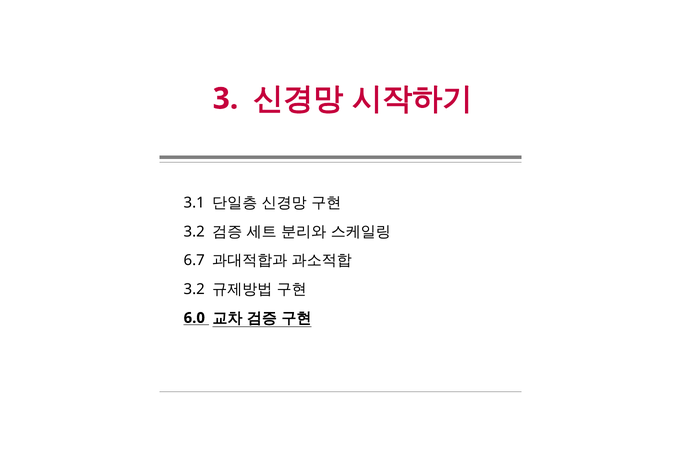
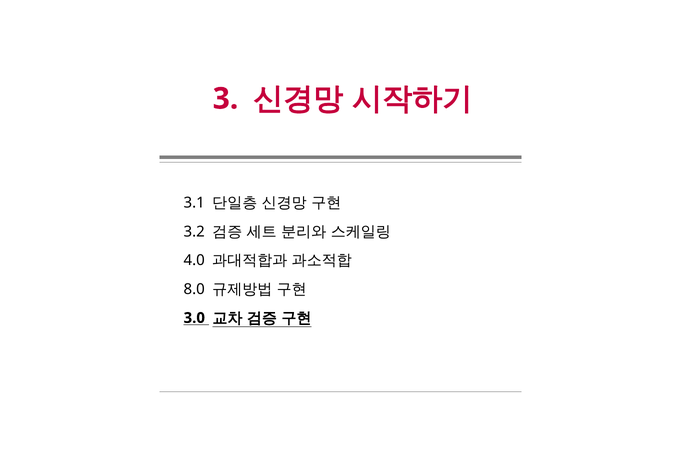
6.7: 6.7 -> 4.0
3.2 at (194, 289): 3.2 -> 8.0
6.0: 6.0 -> 3.0
